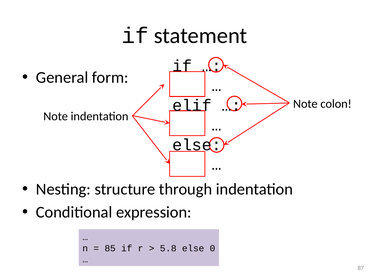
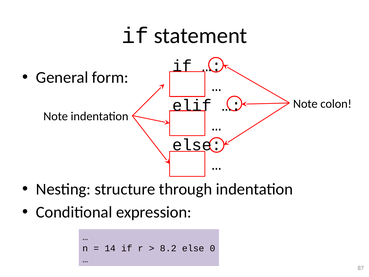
85: 85 -> 14
5.8: 5.8 -> 8.2
